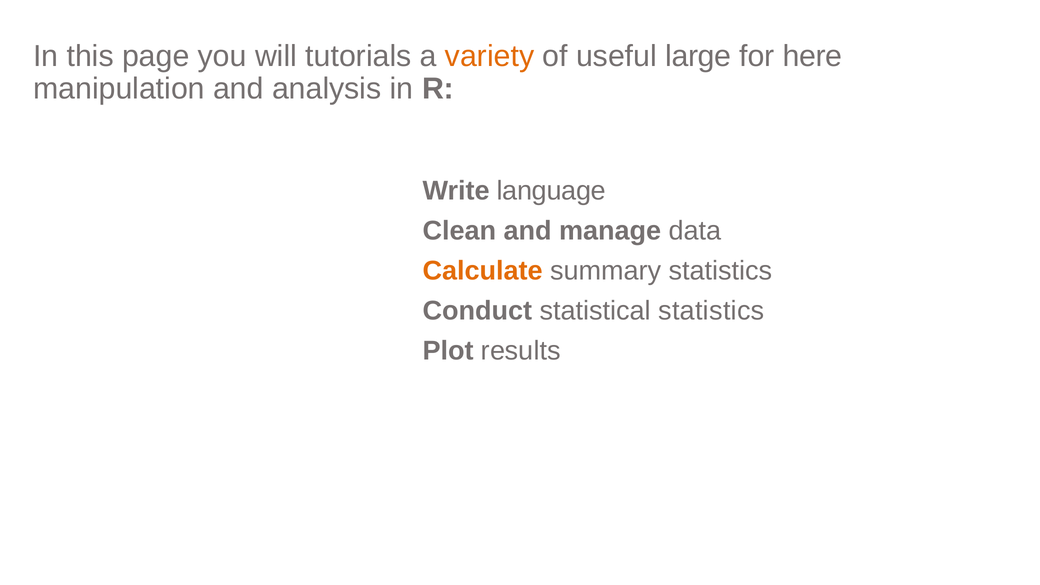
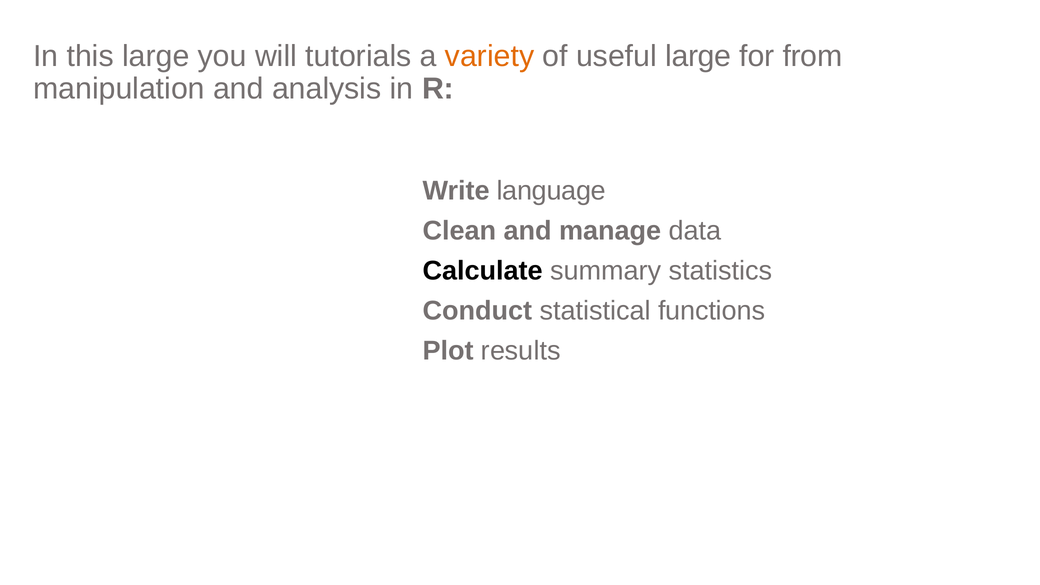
this page: page -> large
here: here -> from
Calculate colour: orange -> black
statistical statistics: statistics -> functions
